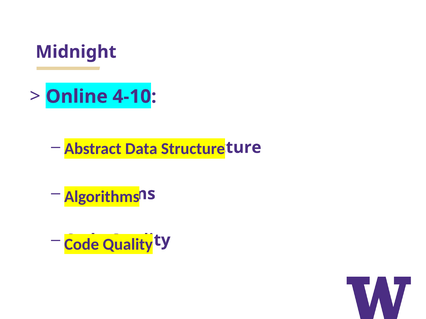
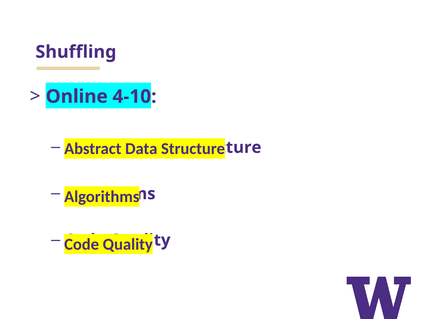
Midnight: Midnight -> Shuffling
